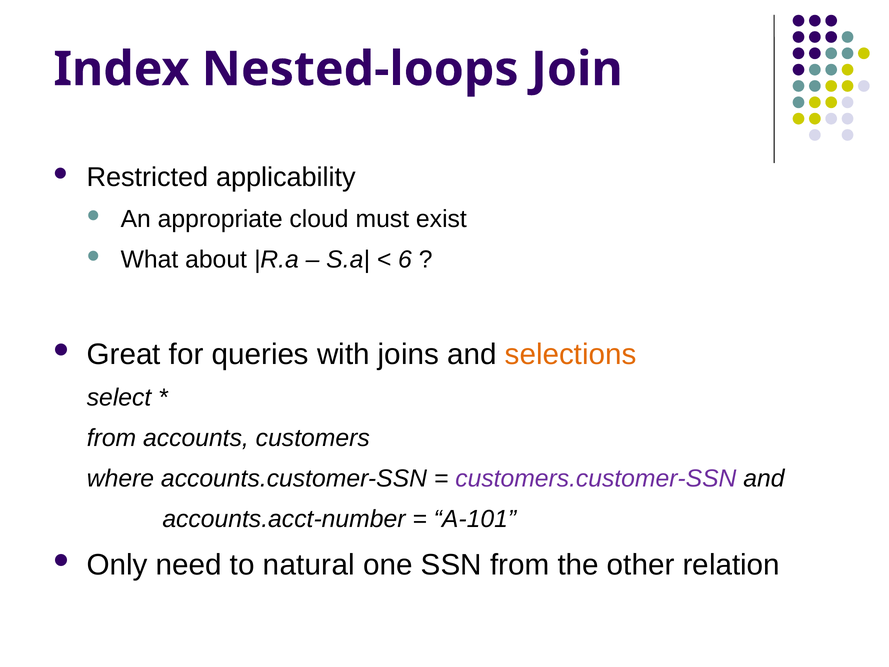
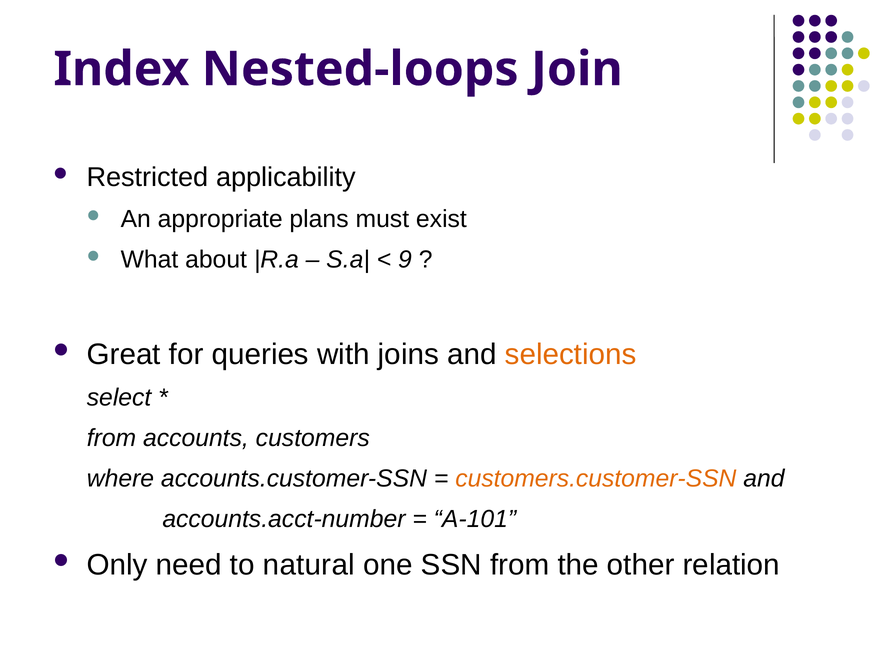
cloud: cloud -> plans
6: 6 -> 9
customers.customer-SSN colour: purple -> orange
